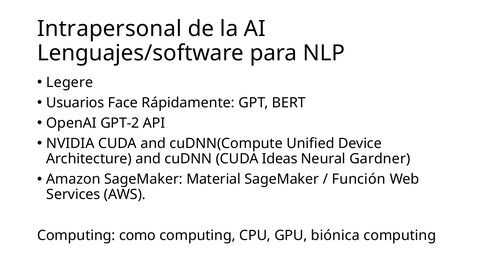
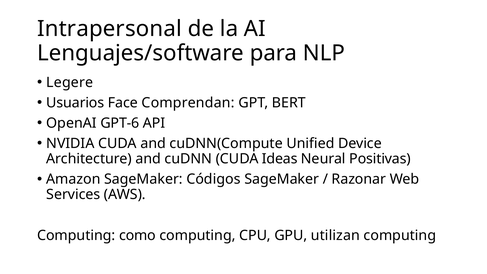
Rápidamente: Rápidamente -> Comprendan
GPT-2: GPT-2 -> GPT-6
Gardner: Gardner -> Positivas
Material: Material -> Códigos
Función: Función -> Razonar
biónica: biónica -> utilizan
